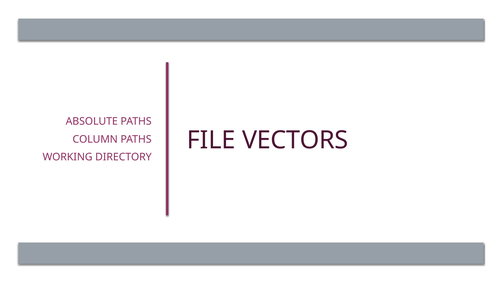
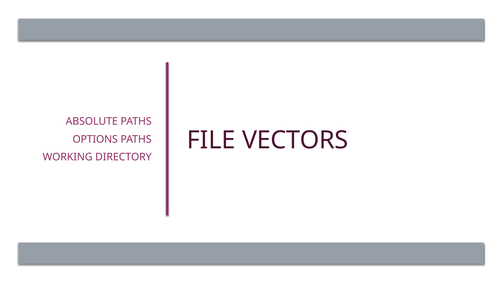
COLUMN: COLUMN -> OPTIONS
